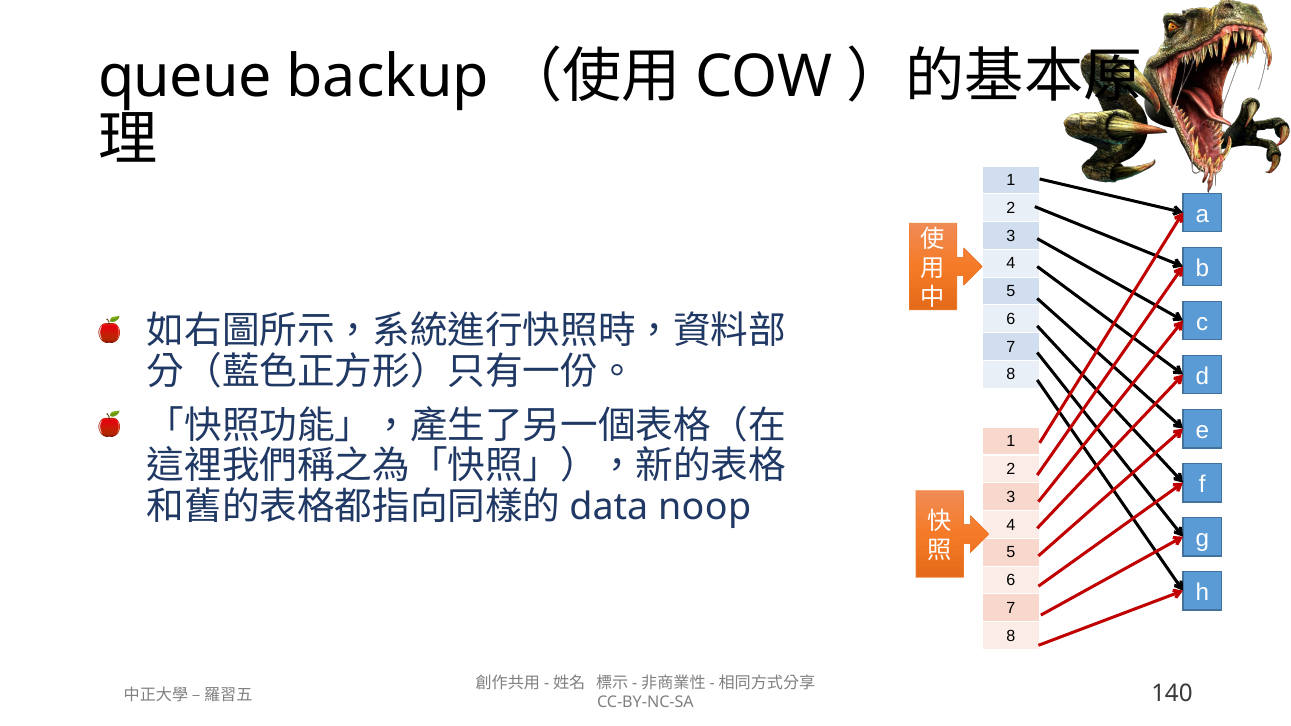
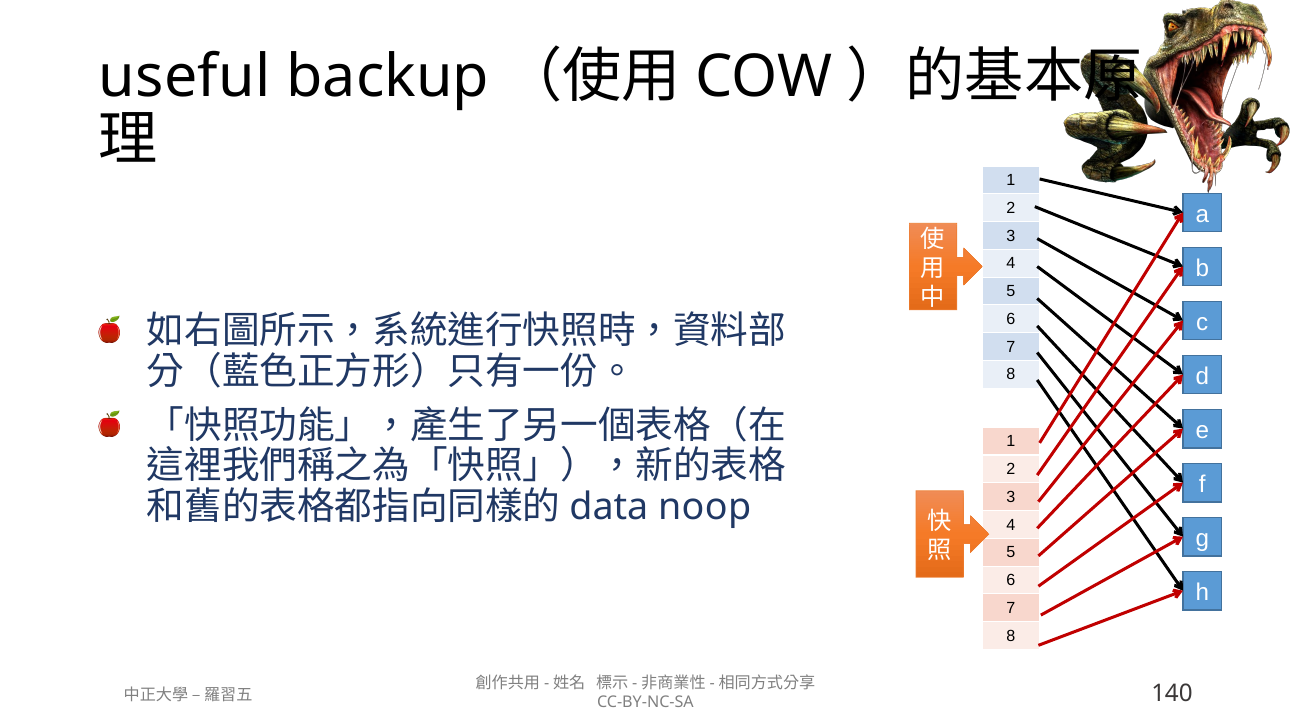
queue: queue -> useful
